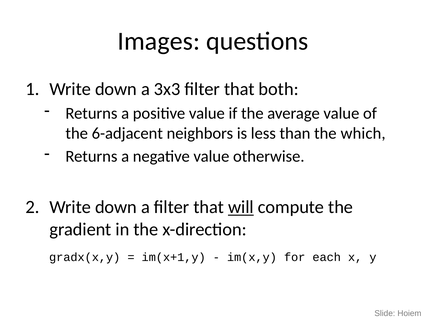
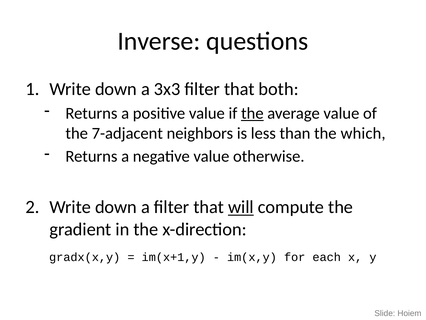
Images: Images -> Inverse
the at (252, 113) underline: none -> present
6-adjacent: 6-adjacent -> 7-adjacent
